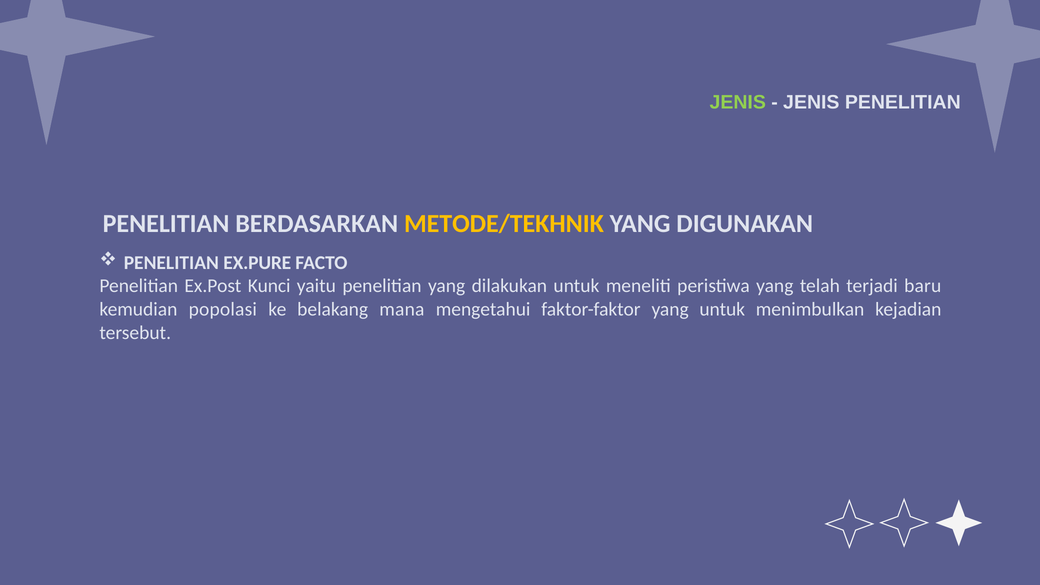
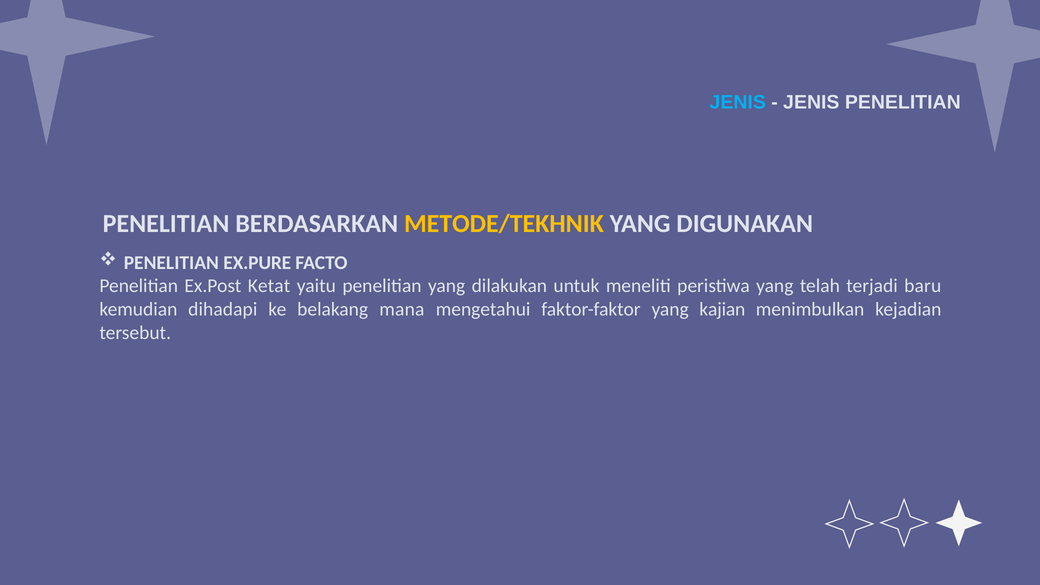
JENIS at (738, 102) colour: light green -> light blue
Ex.Post Kunci: Kunci -> Ketat
kemudian popolasi: popolasi -> dihadapi
yang untuk: untuk -> kajian
